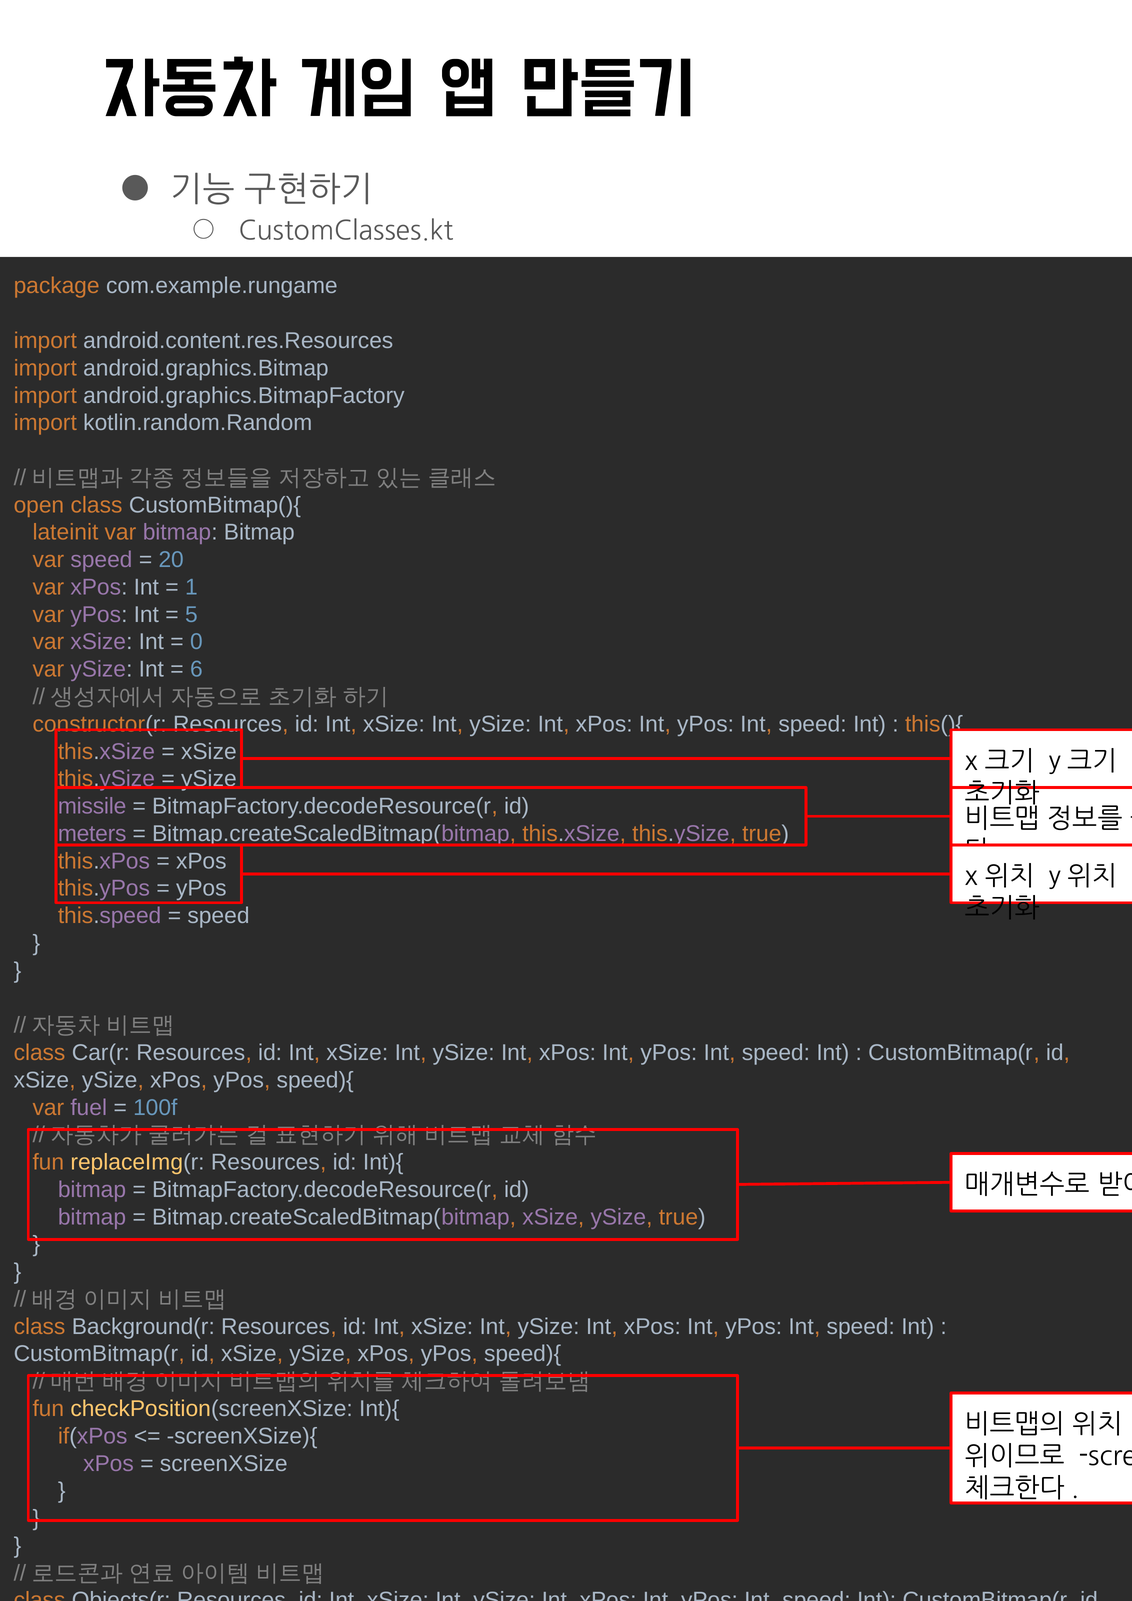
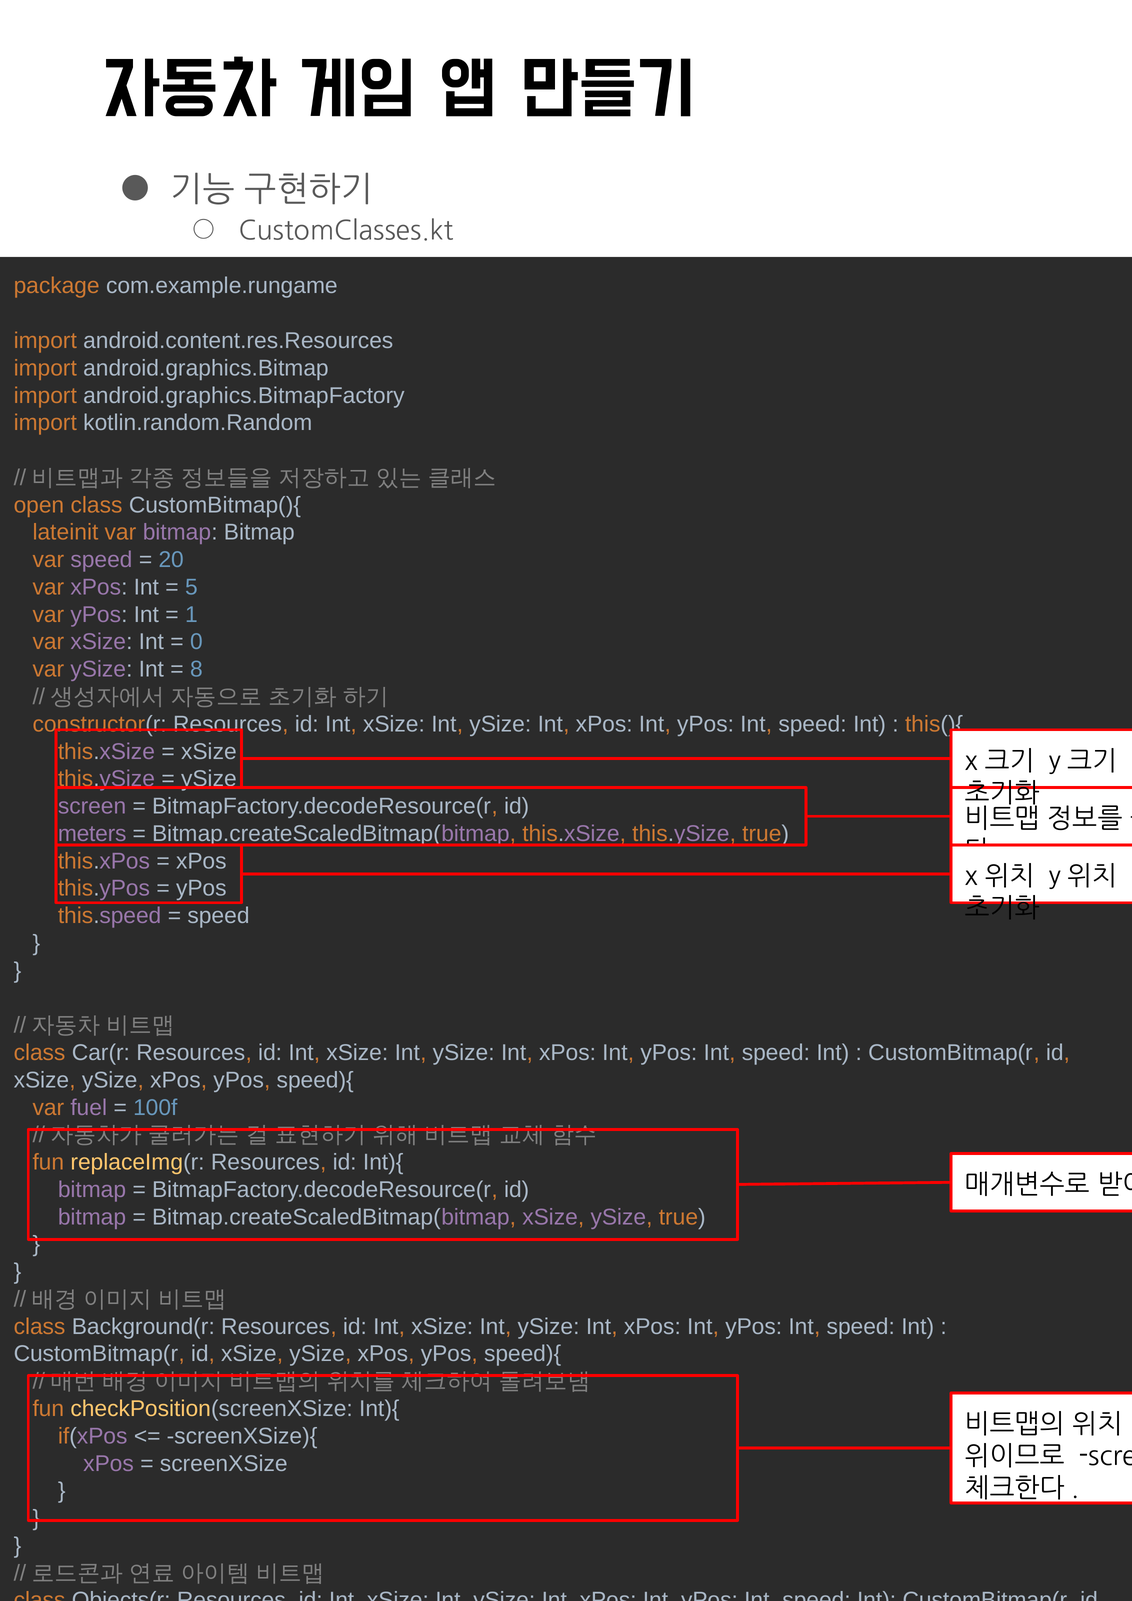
1: 1 -> 5
5: 5 -> 1
6: 6 -> 8
missile: missile -> screen
